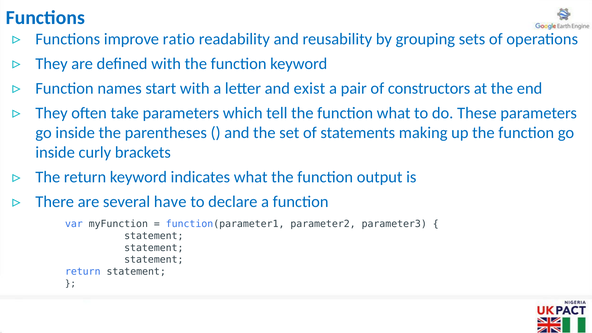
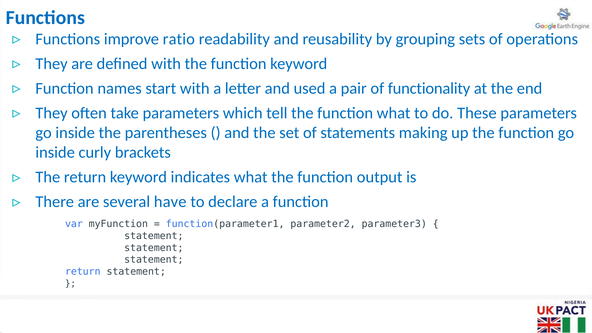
exist: exist -> used
constructors: constructors -> functionality
